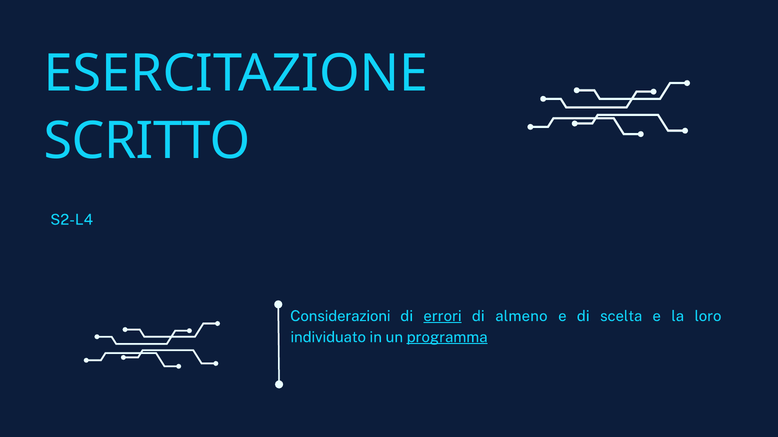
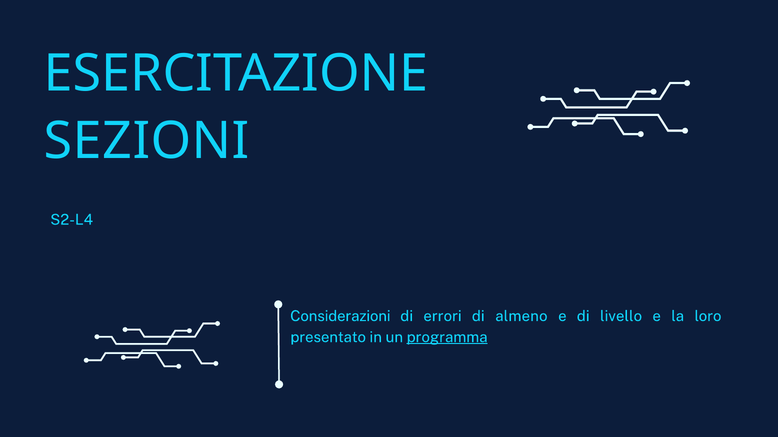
SCRITTO: SCRITTO -> SEZIONI
errori underline: present -> none
scelta: scelta -> livello
individuato: individuato -> presentato
